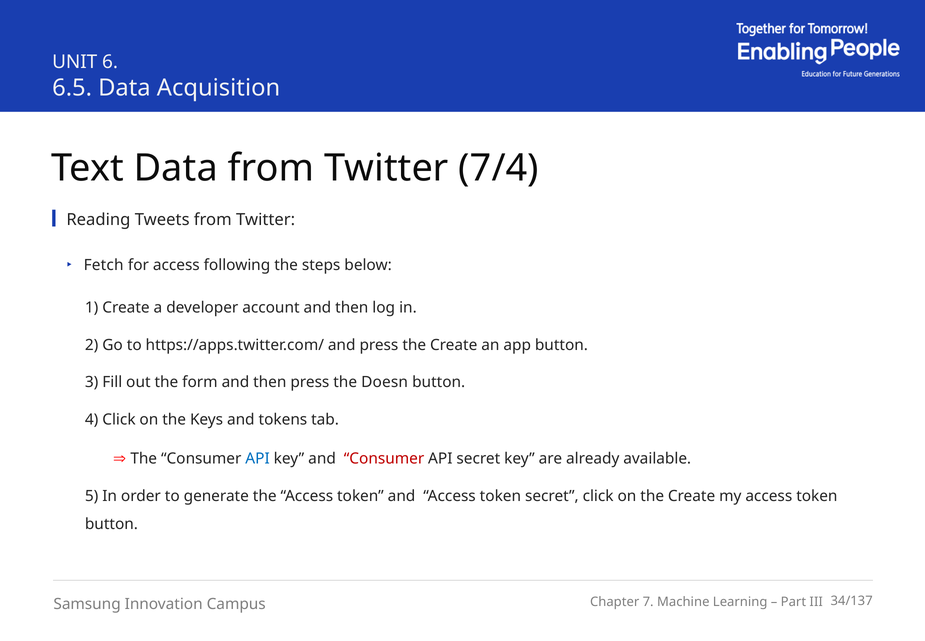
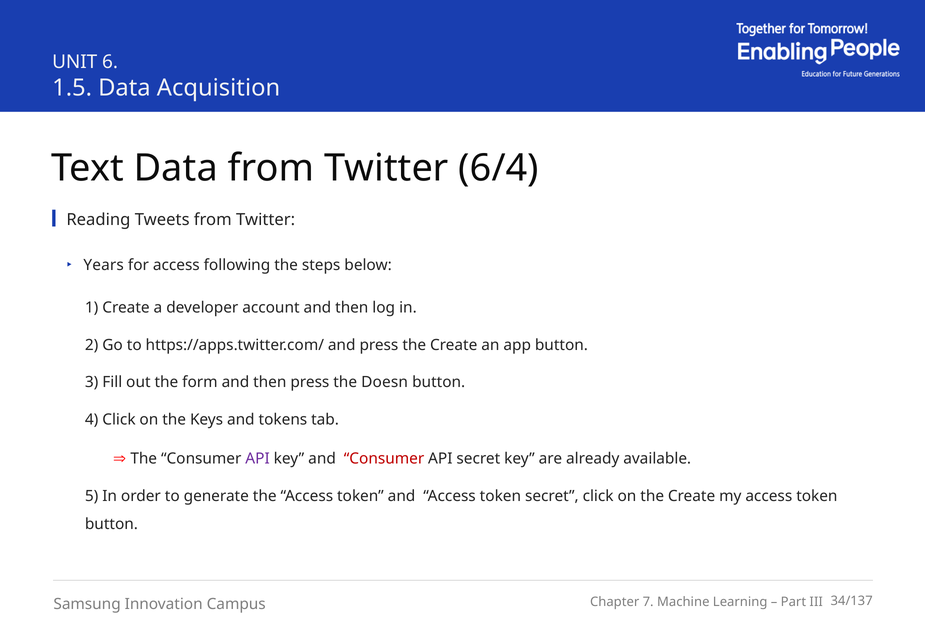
6.5: 6.5 -> 1.5
7/4: 7/4 -> 6/4
Fetch: Fetch -> Years
API at (258, 458) colour: blue -> purple
